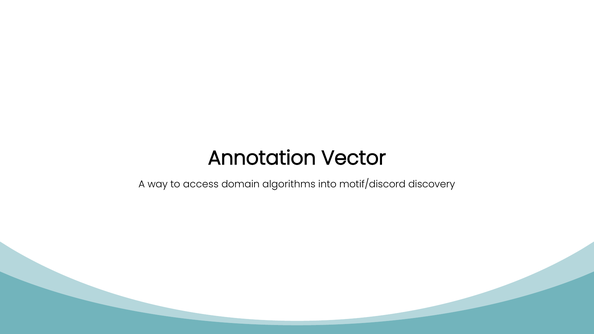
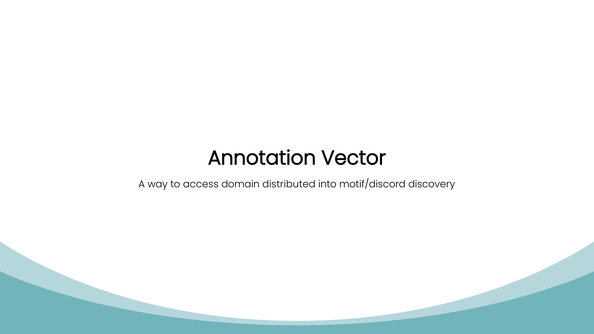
algorithms: algorithms -> distributed
